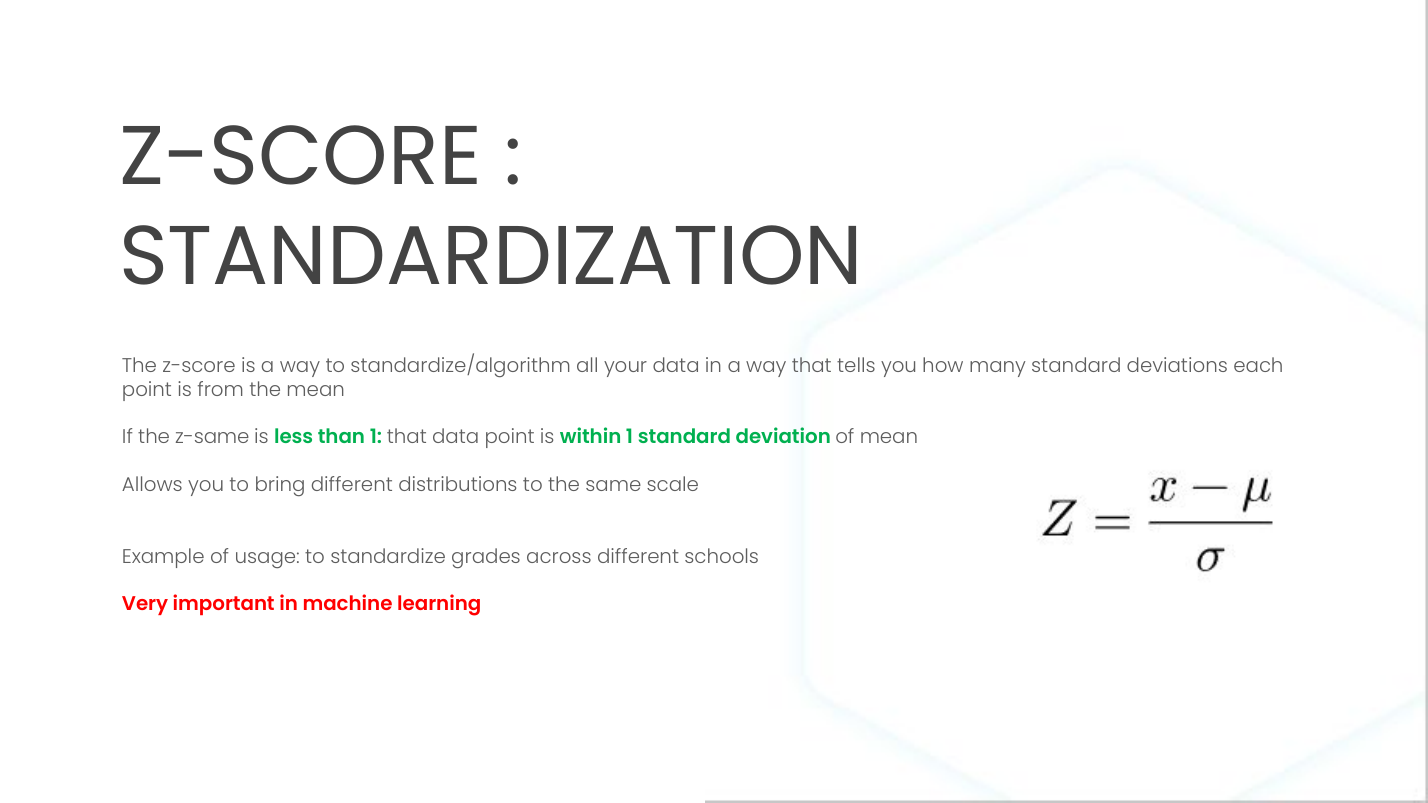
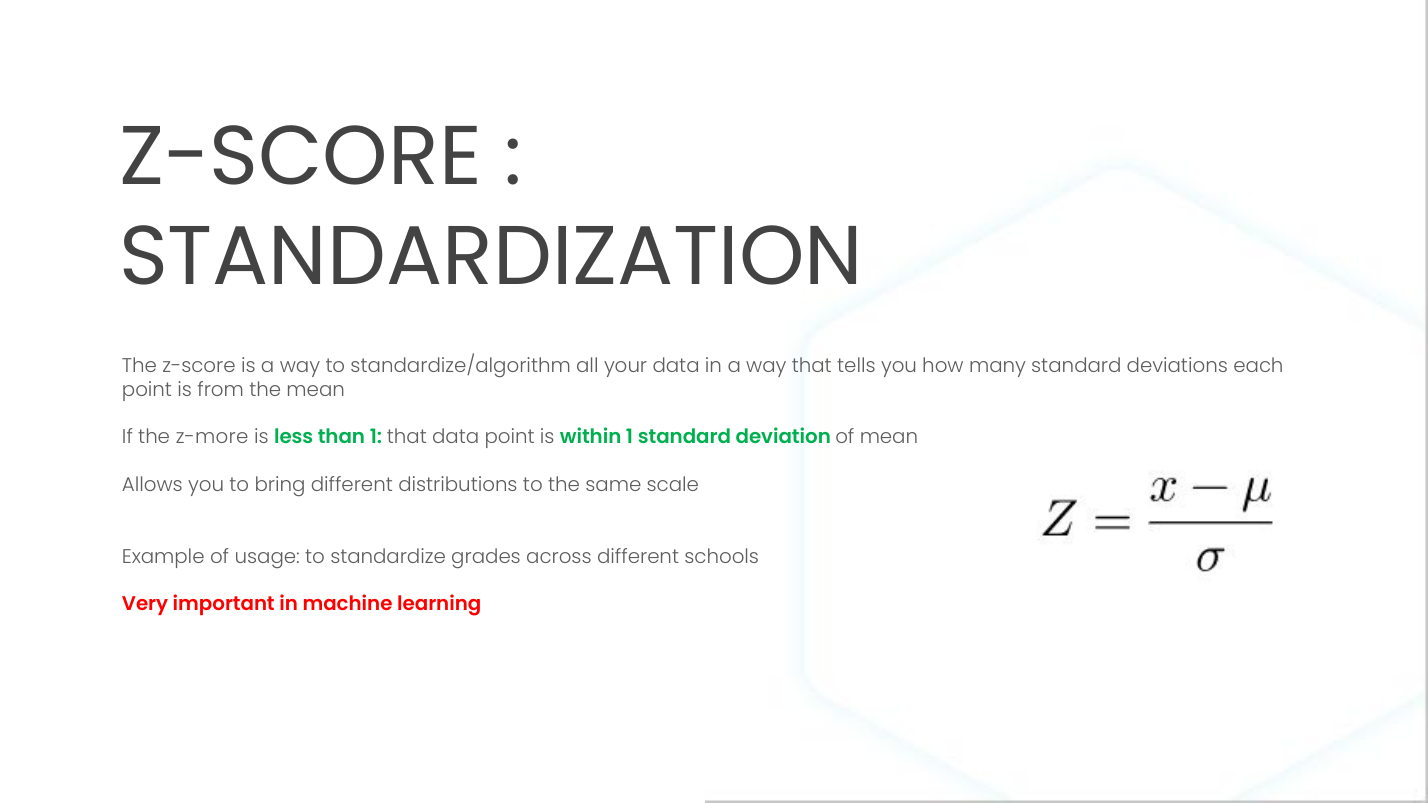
z-same: z-same -> z-more
